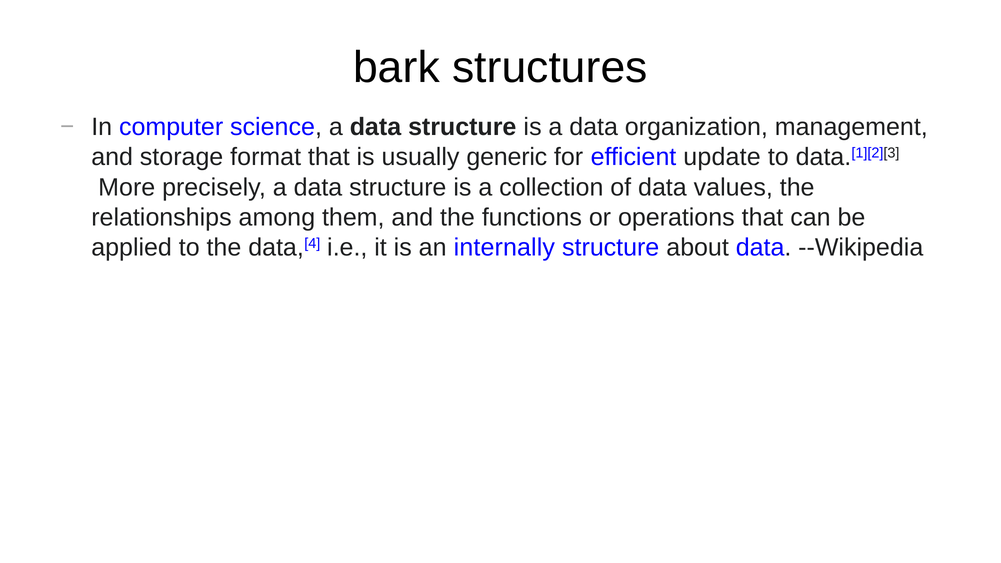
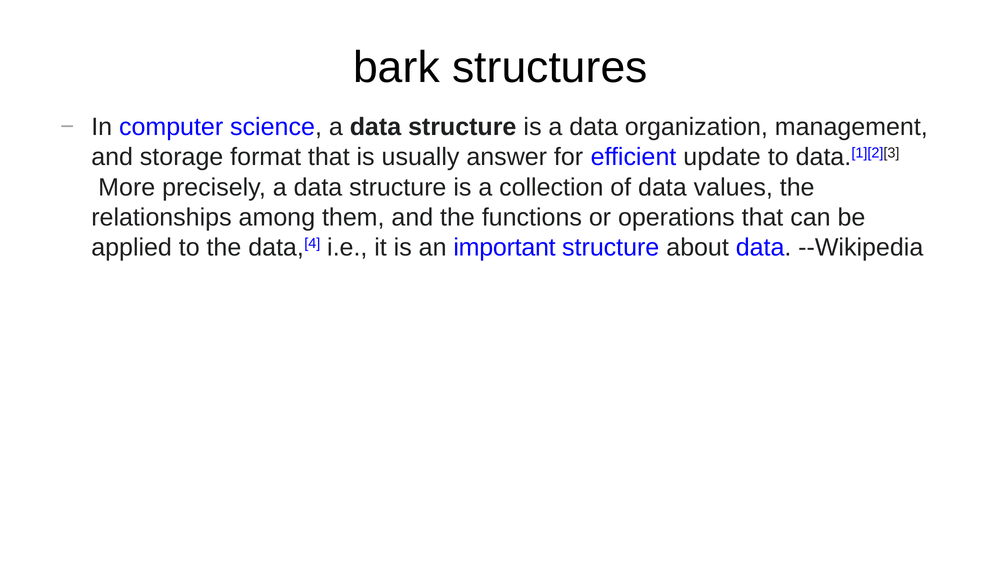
generic: generic -> answer
internally: internally -> important
